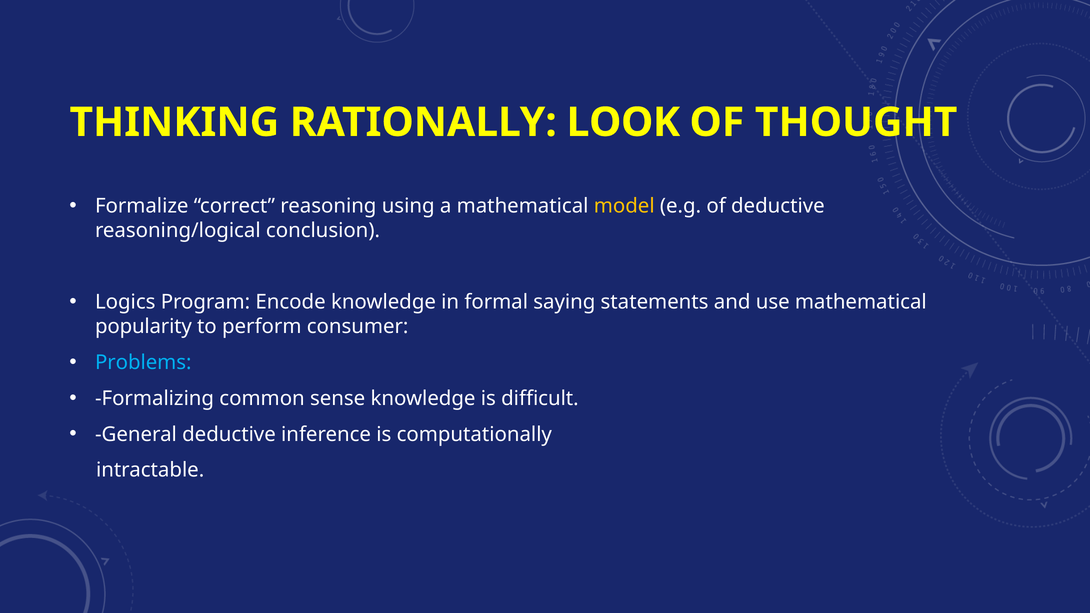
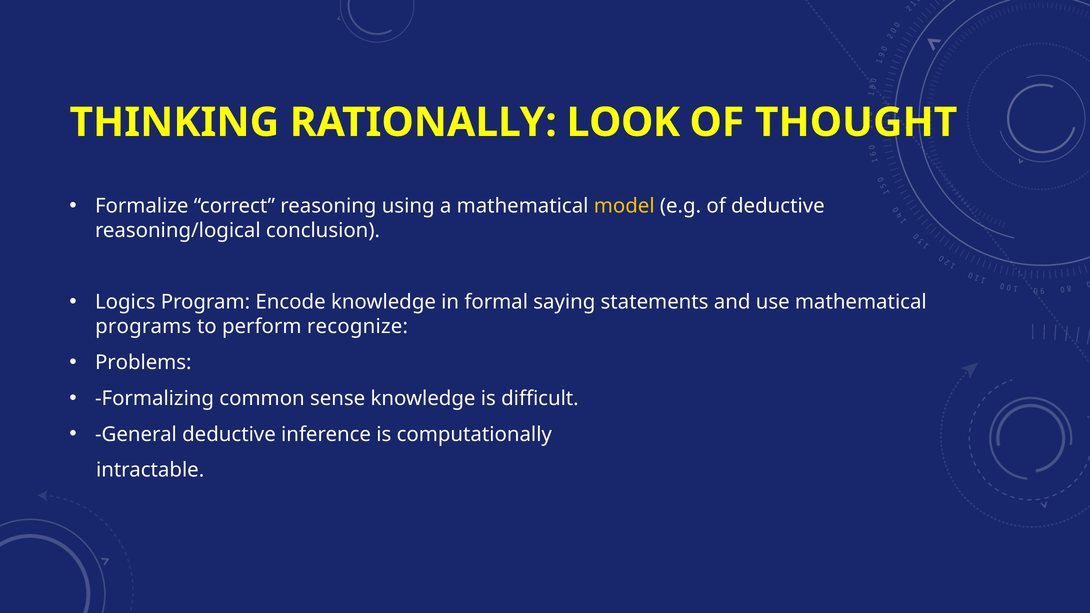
popularity: popularity -> programs
consumer: consumer -> recognize
Problems colour: light blue -> white
